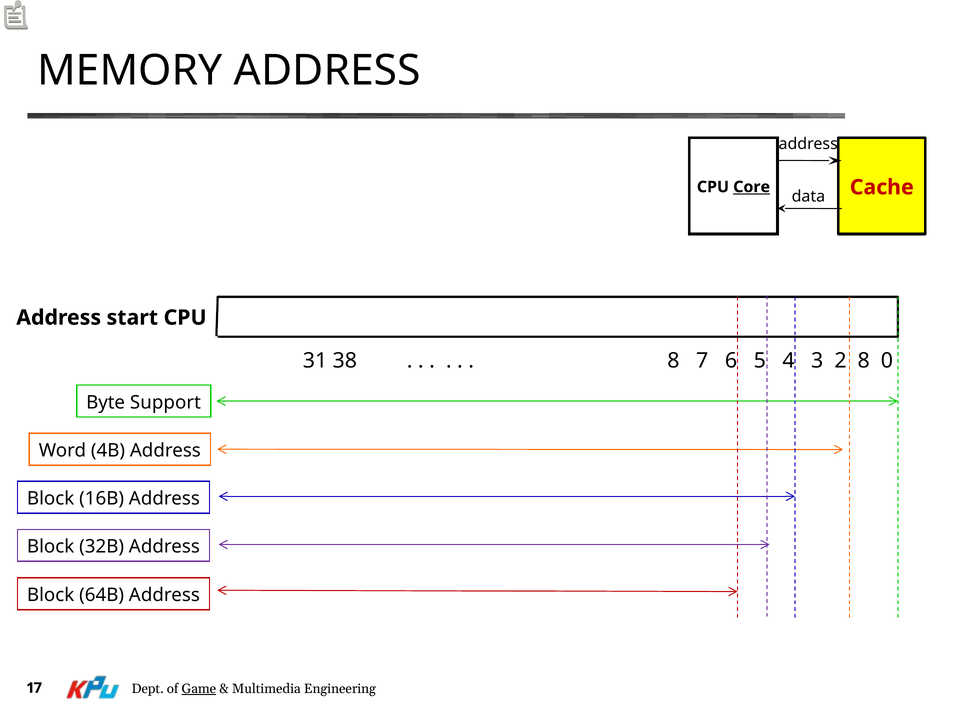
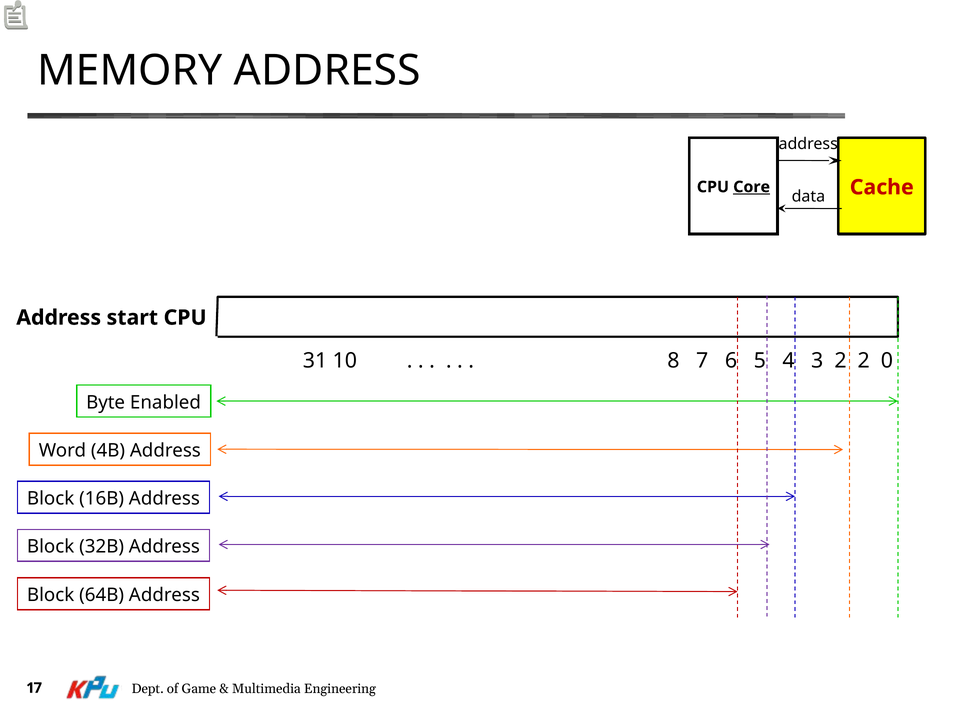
38: 38 -> 10
2 8: 8 -> 2
Support: Support -> Enabled
Game underline: present -> none
